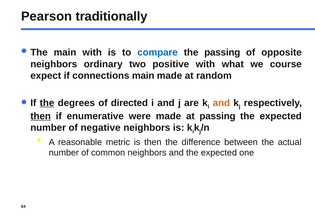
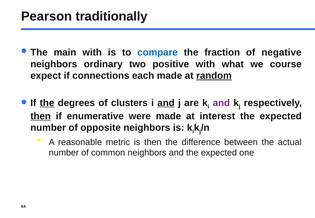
the passing: passing -> fraction
opposite: opposite -> negative
connections main: main -> each
random underline: none -> present
directed: directed -> clusters
and at (166, 103) underline: none -> present
and at (221, 103) colour: orange -> purple
at passing: passing -> interest
negative: negative -> opposite
